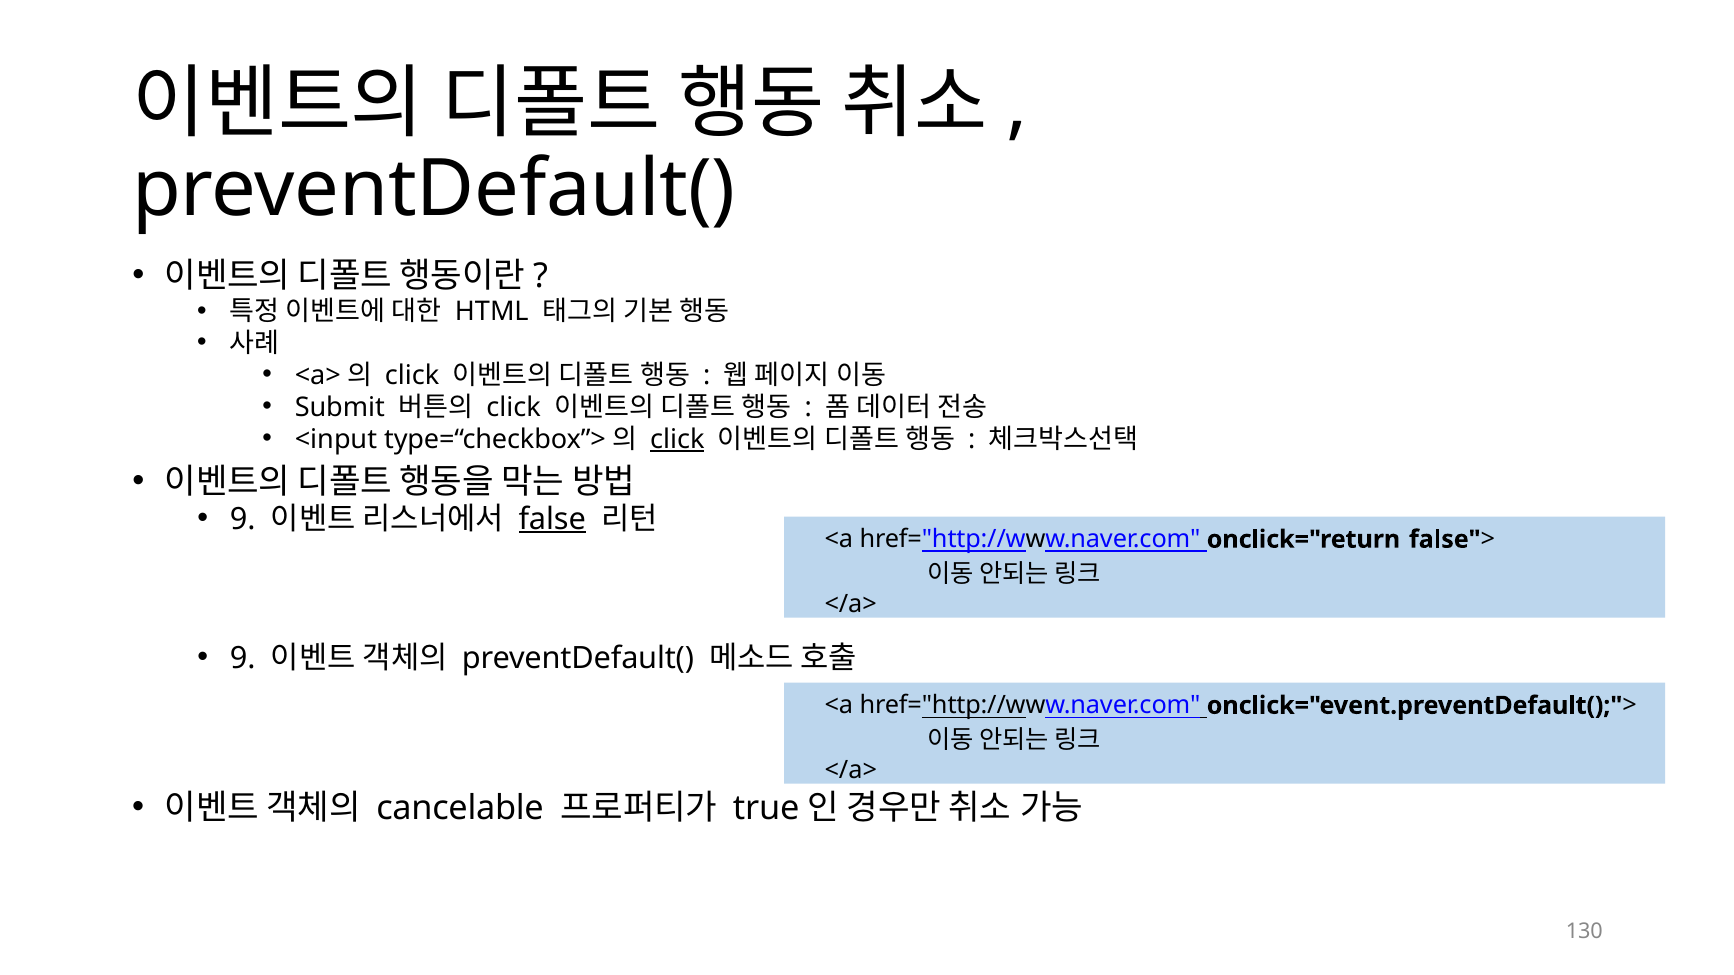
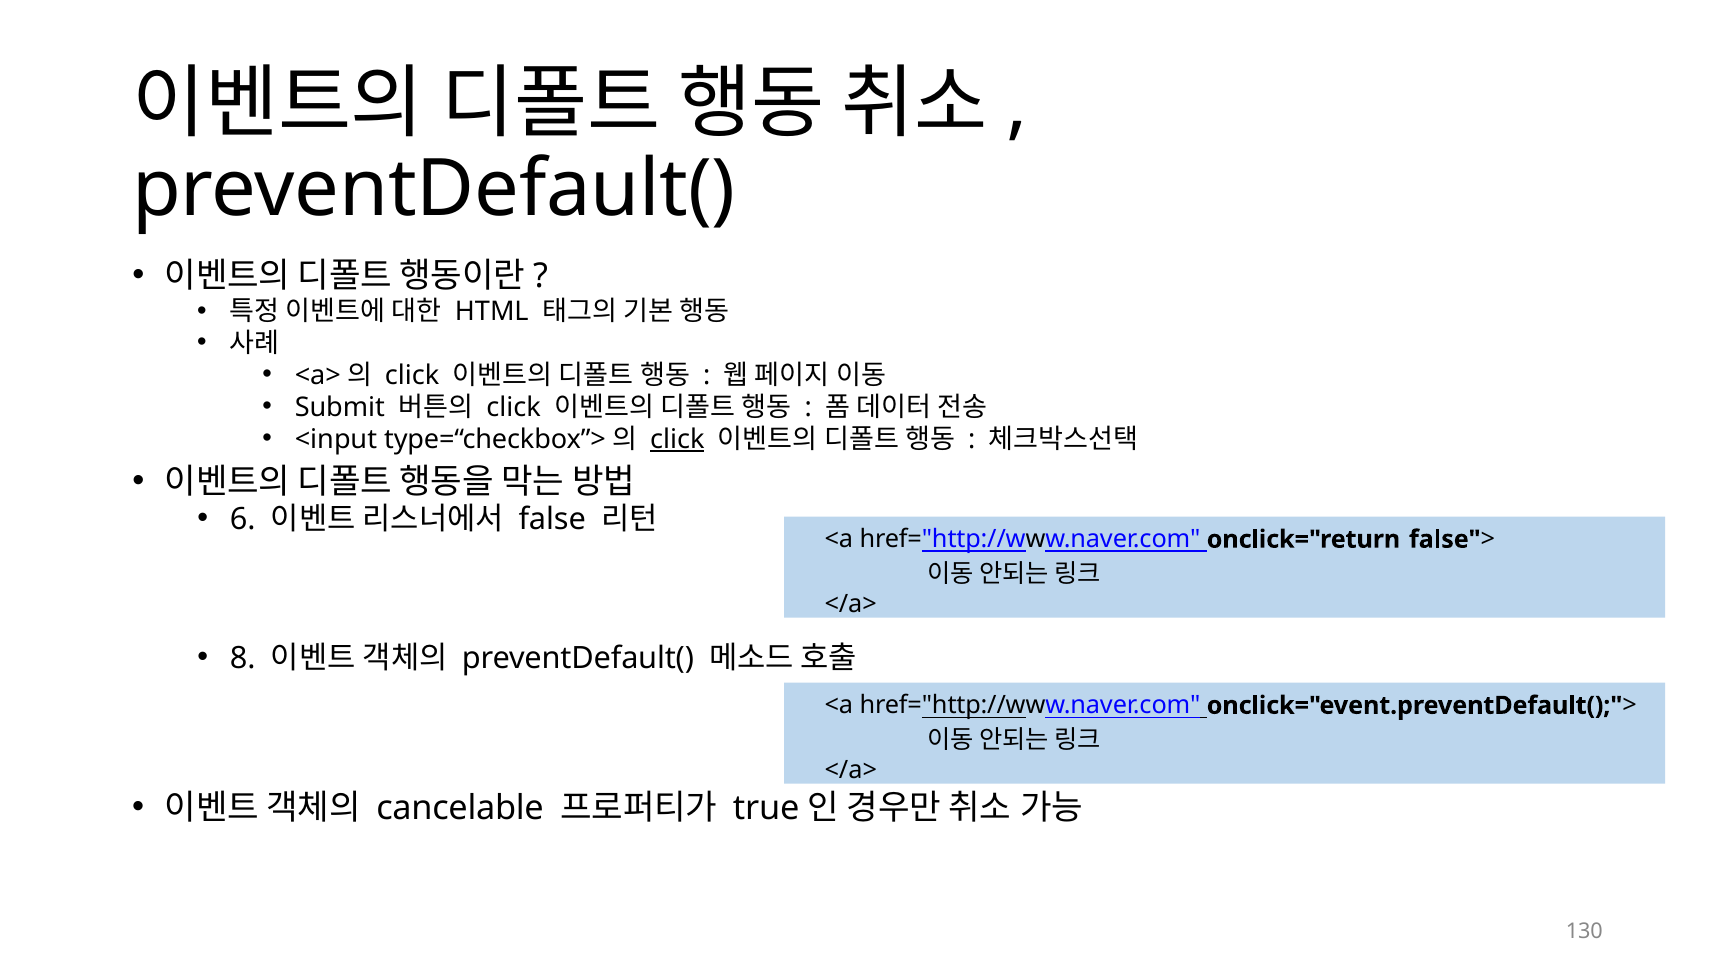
9 at (243, 519): 9 -> 6
false underline: present -> none
9 at (243, 659): 9 -> 8
